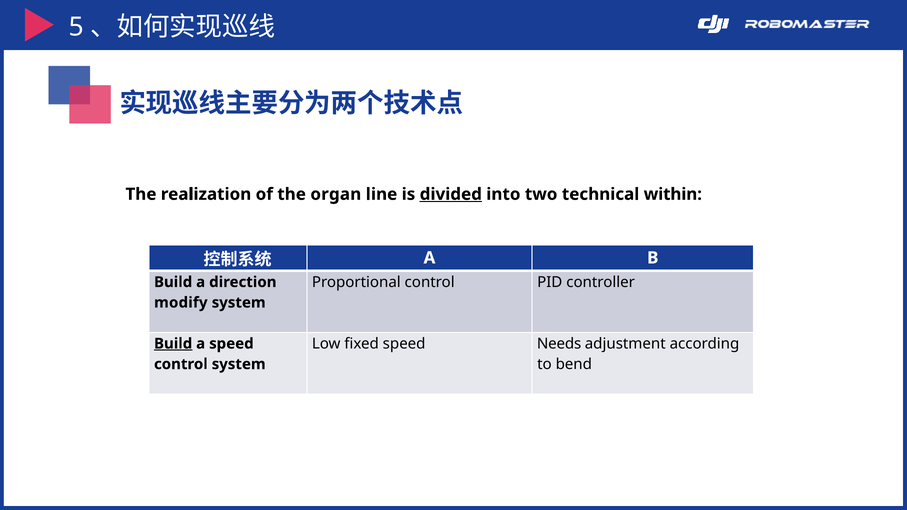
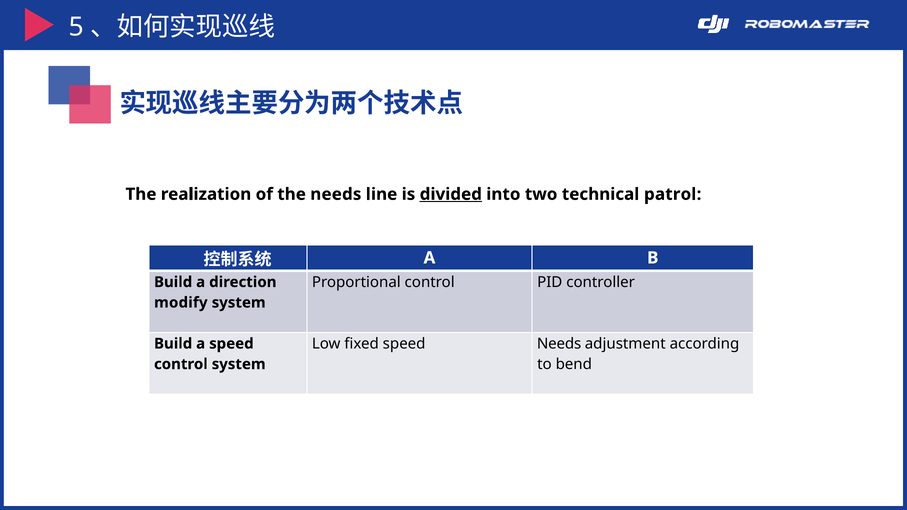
the organ: organ -> needs
within: within -> patrol
Build at (173, 344) underline: present -> none
